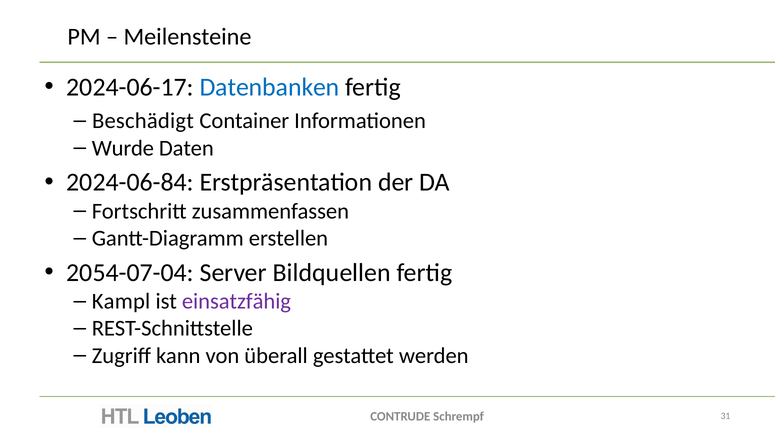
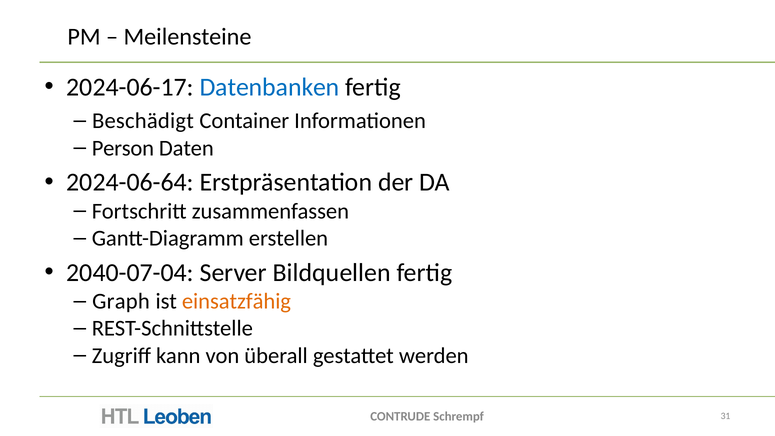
Wurde: Wurde -> Person
2024-06-84: 2024-06-84 -> 2024-06-64
2054-07-04: 2054-07-04 -> 2040-07-04
Kampl: Kampl -> Graph
einsatzfähig colour: purple -> orange
